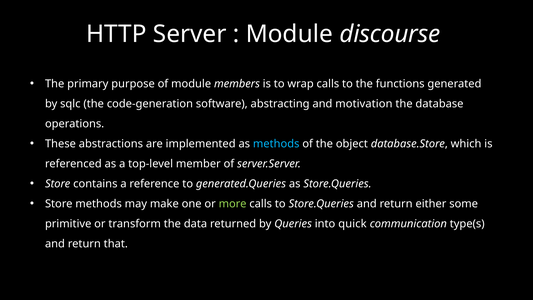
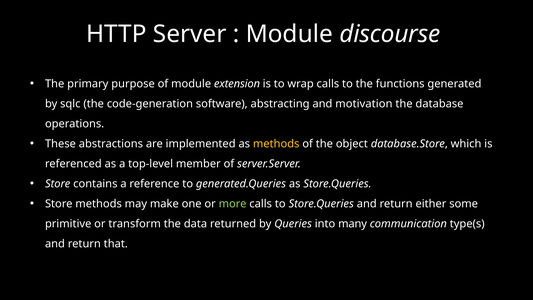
members: members -> extension
methods at (276, 144) colour: light blue -> yellow
quick: quick -> many
